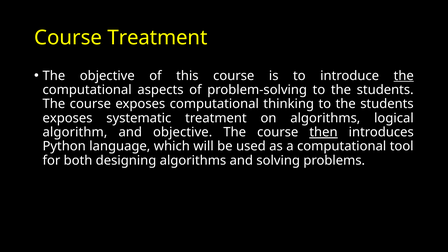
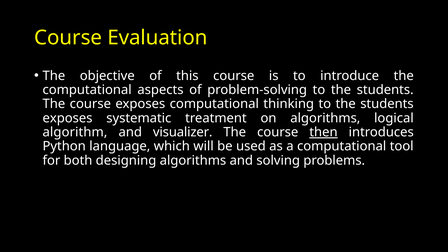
Course Treatment: Treatment -> Evaluation
the at (404, 76) underline: present -> none
and objective: objective -> visualizer
